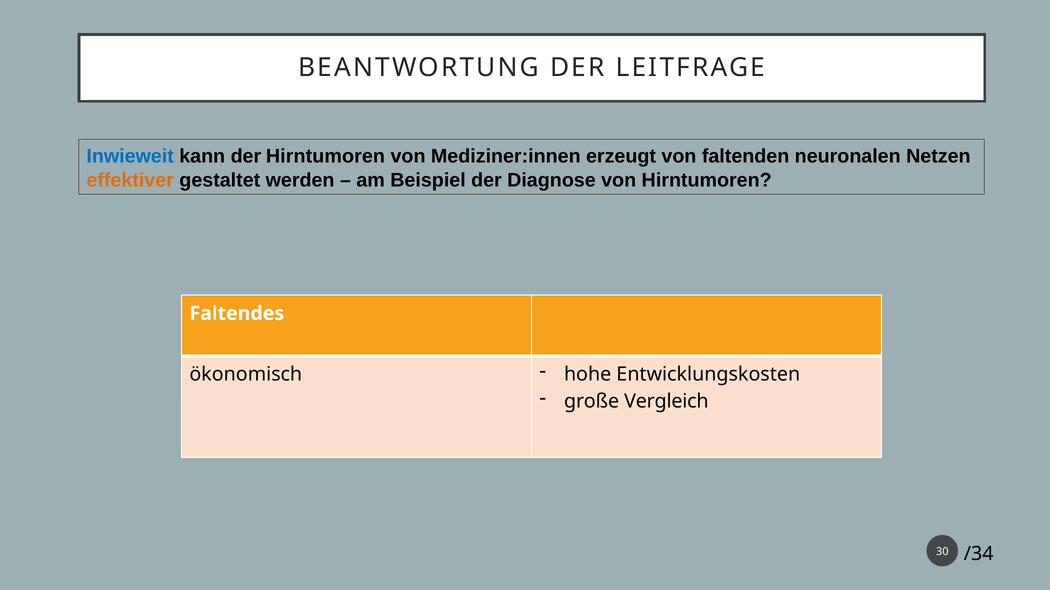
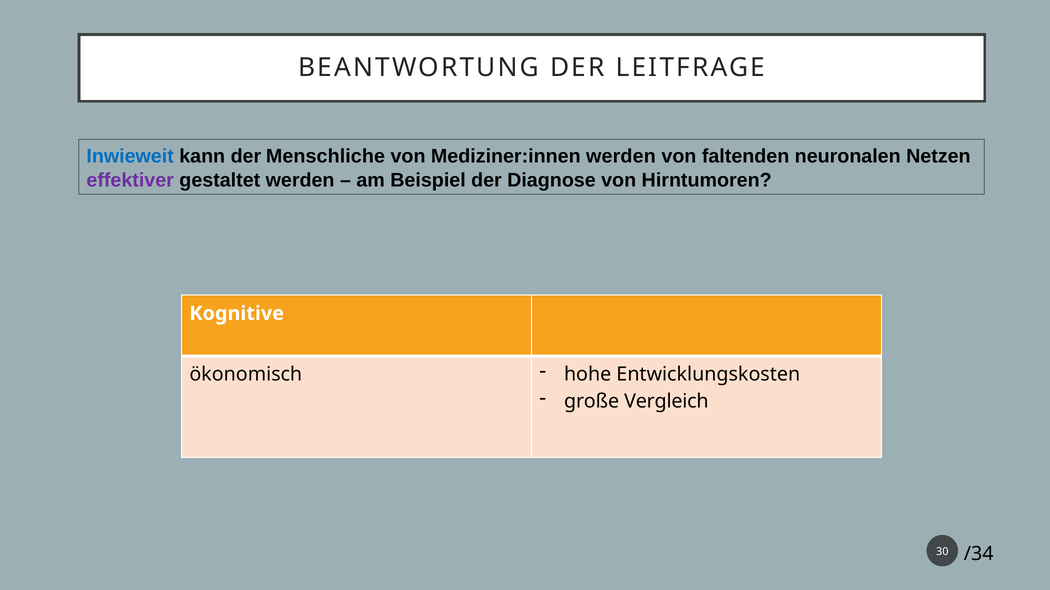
der Hirntumoren: Hirntumoren -> Menschliche
Mediziner:innen erzeugt: erzeugt -> werden
effektiver colour: orange -> purple
Faltendes: Faltendes -> Kognitive
